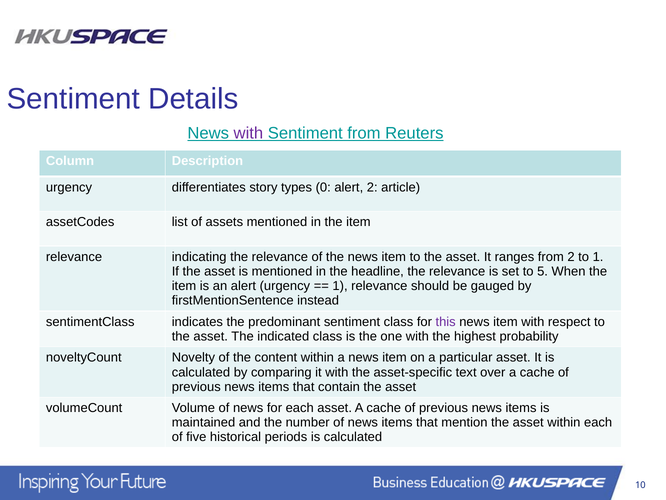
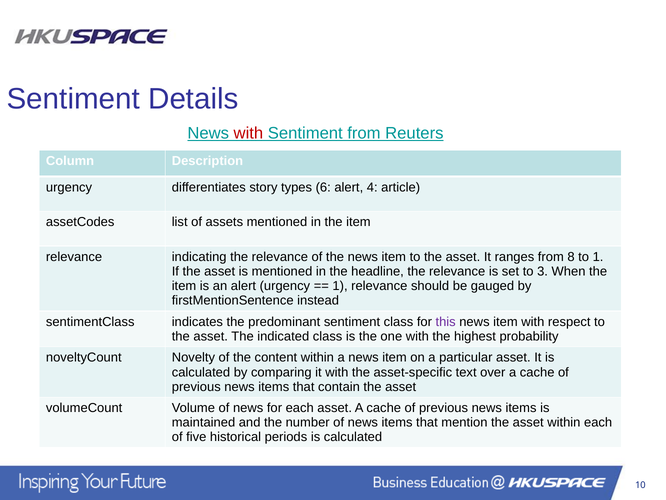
with at (248, 133) colour: purple -> red
0: 0 -> 6
alert 2: 2 -> 4
from 2: 2 -> 8
5: 5 -> 3
